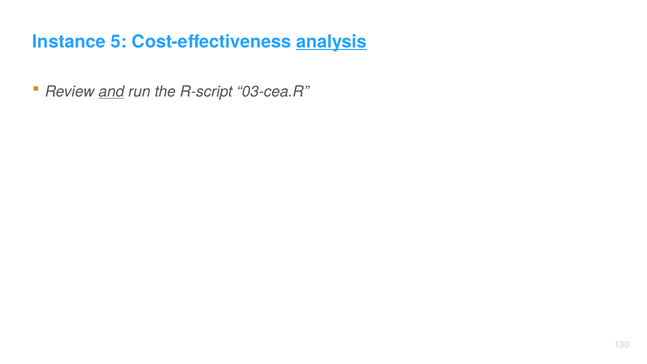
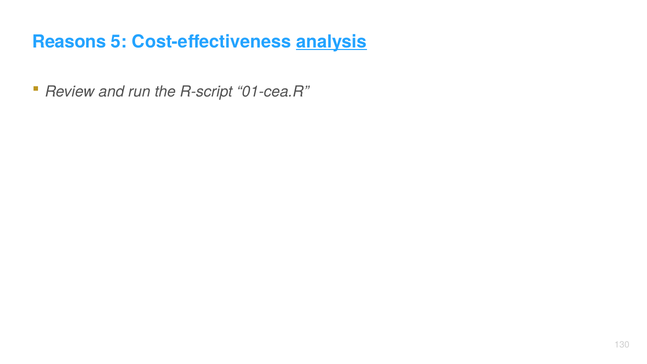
Instance: Instance -> Reasons
and underline: present -> none
03-cea.R: 03-cea.R -> 01-cea.R
